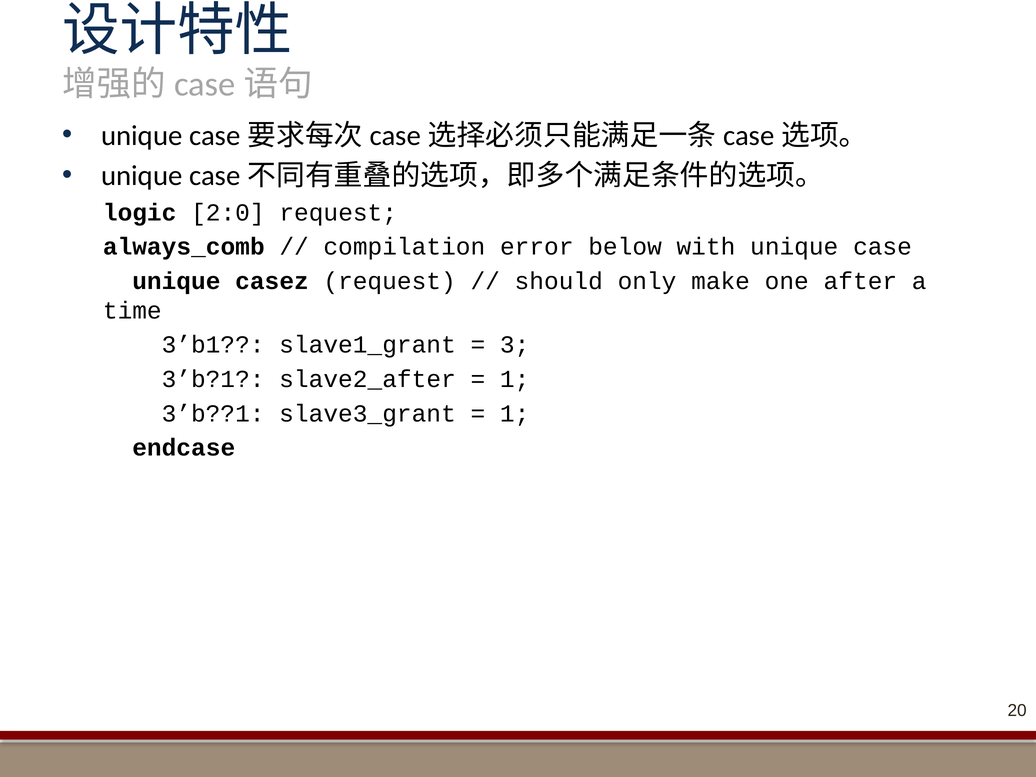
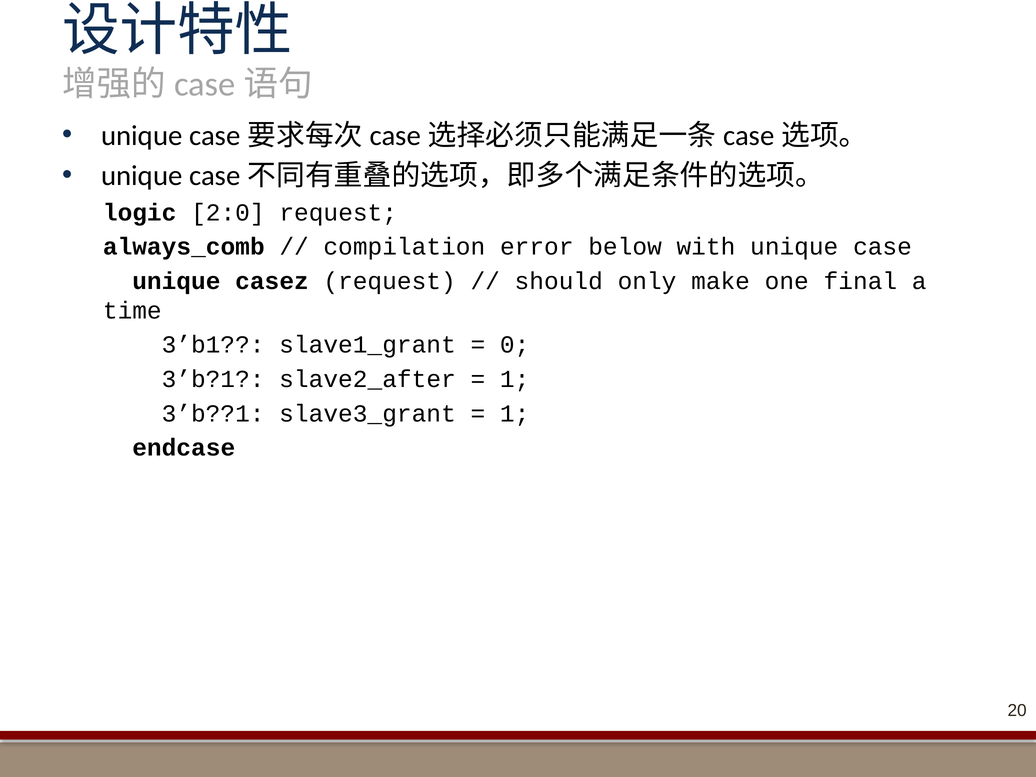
after: after -> final
3: 3 -> 0
